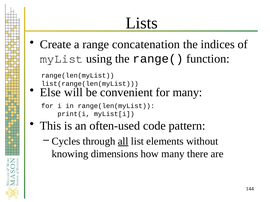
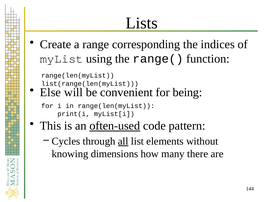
concatenation: concatenation -> corresponding
for many: many -> being
often-used underline: none -> present
